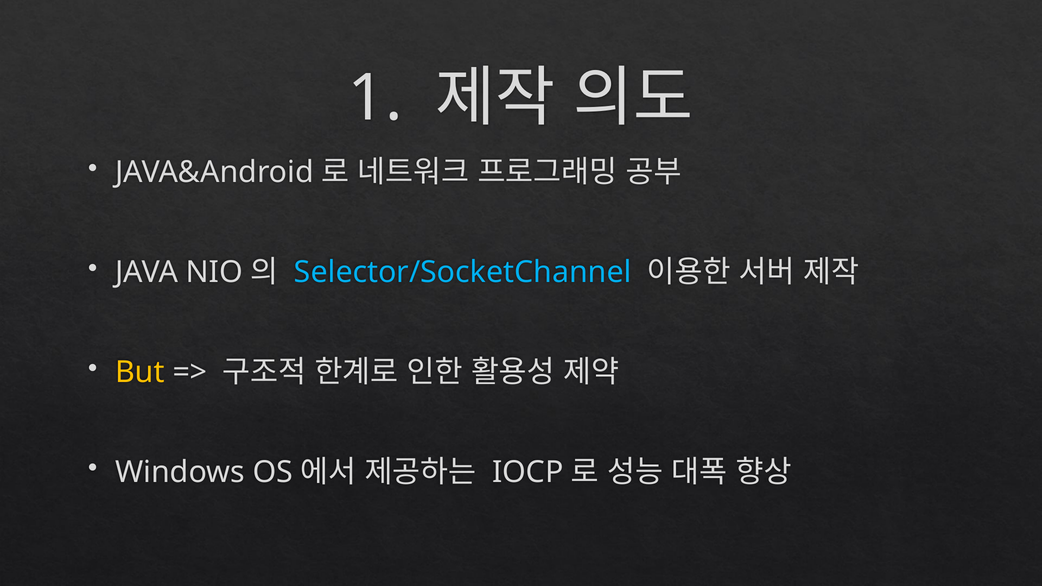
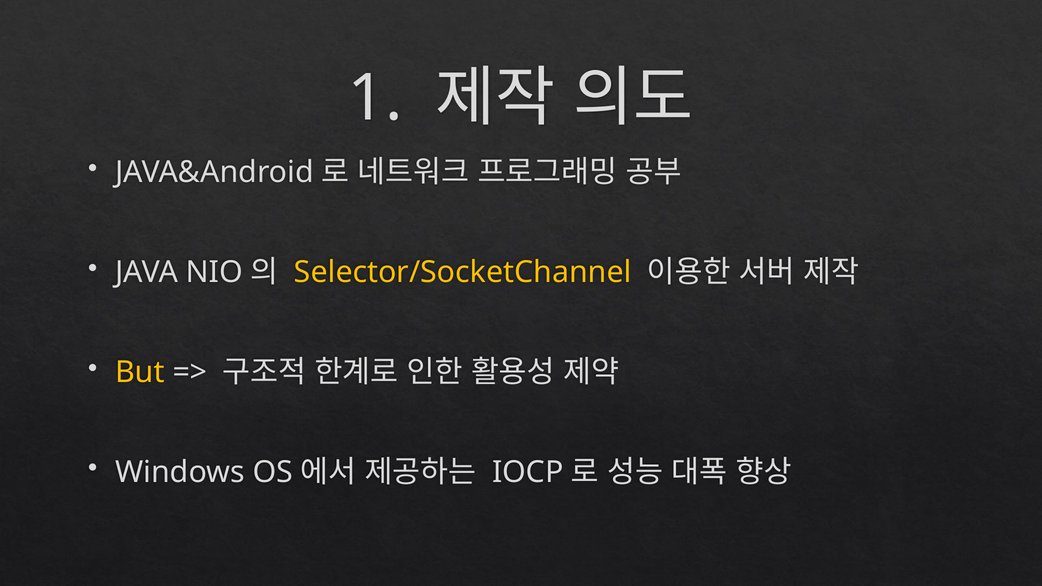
Selector/SocketChannel colour: light blue -> yellow
